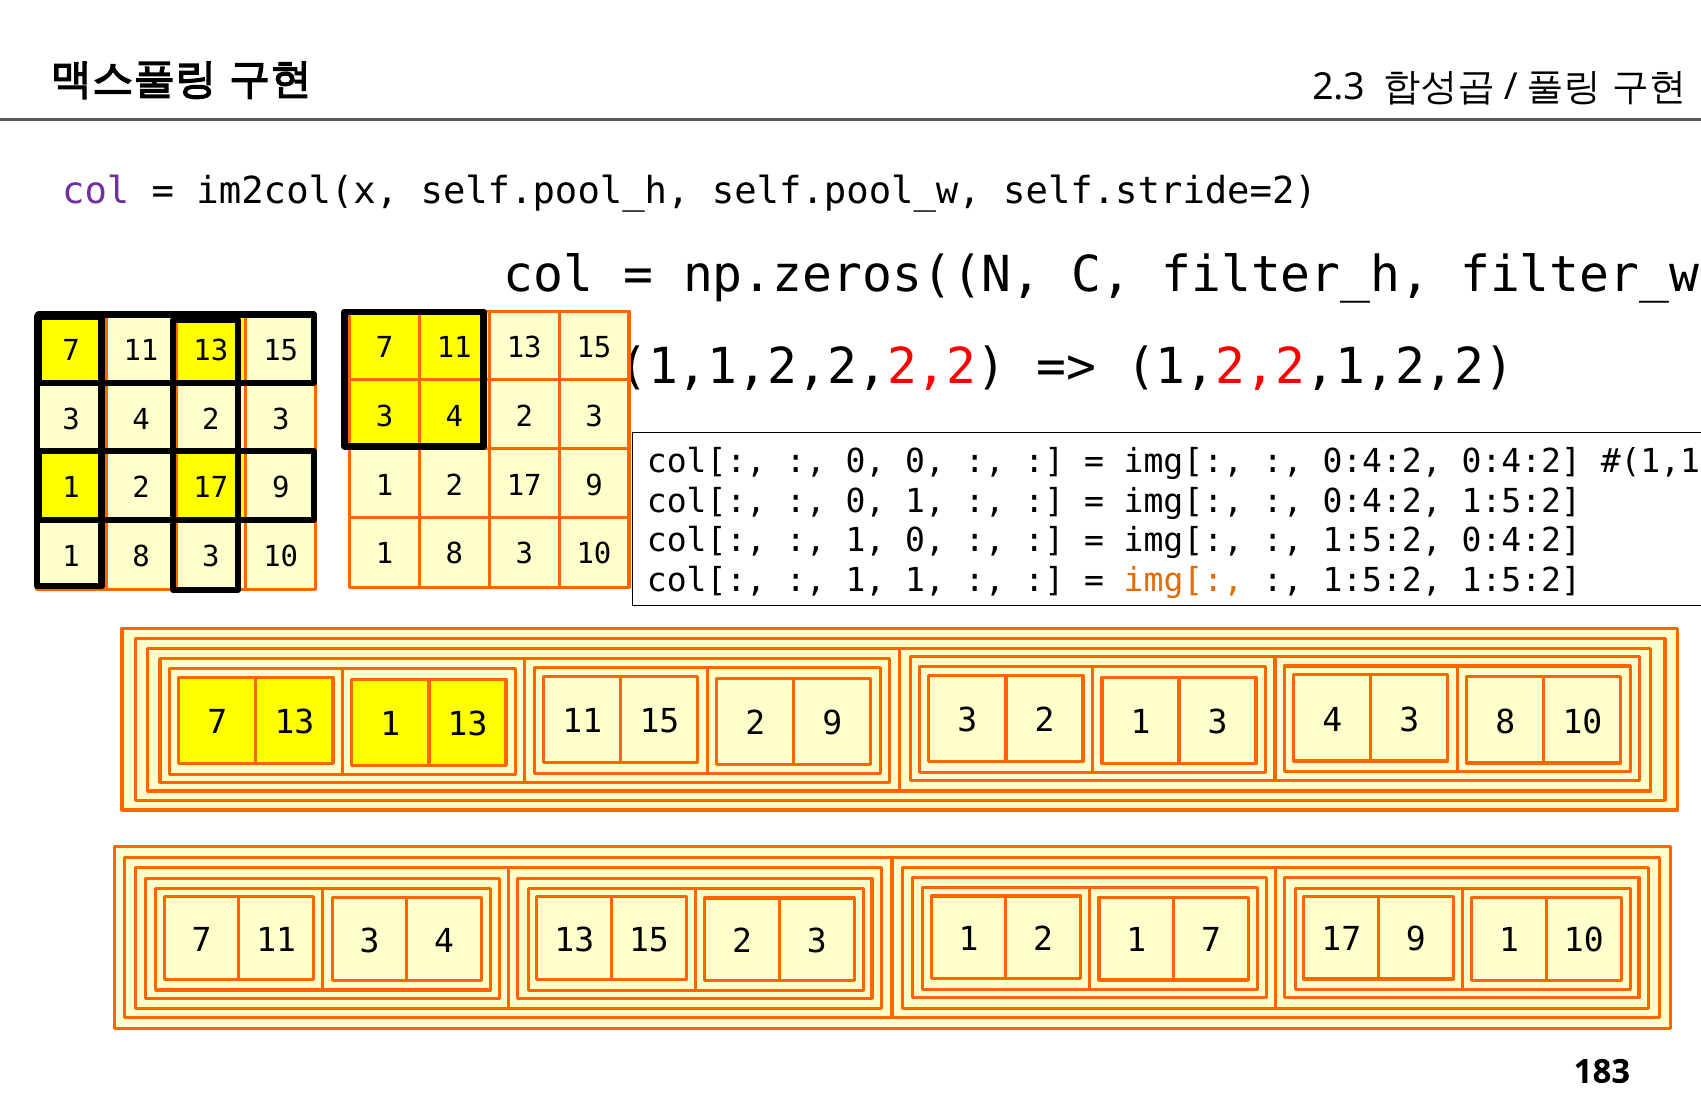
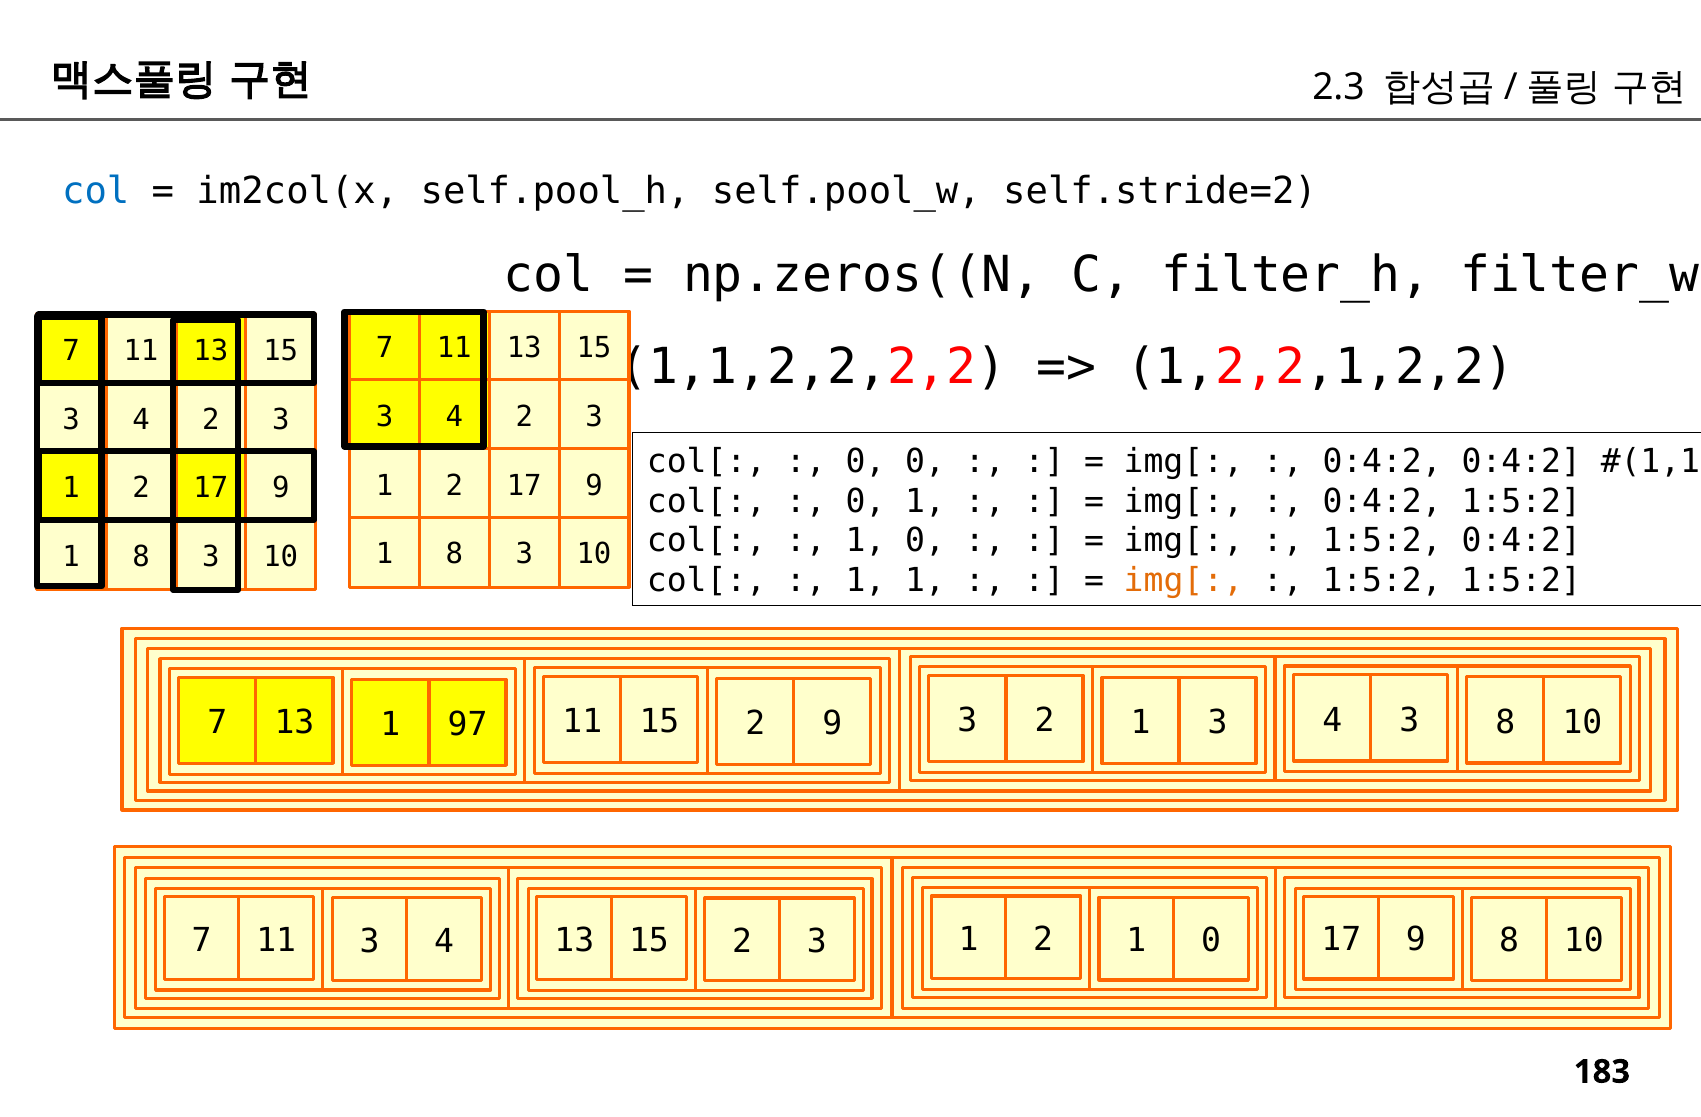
col at (96, 191) colour: purple -> blue
1 13: 13 -> 97
2 1 7: 7 -> 0
1 at (1509, 941): 1 -> 8
